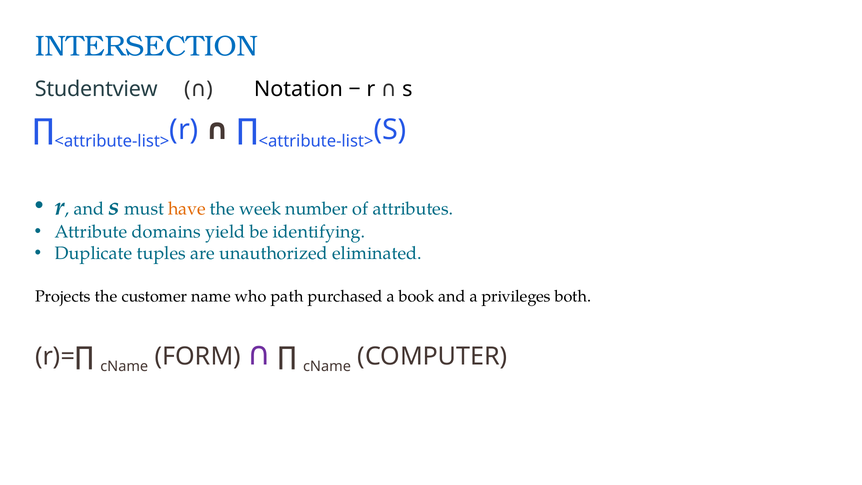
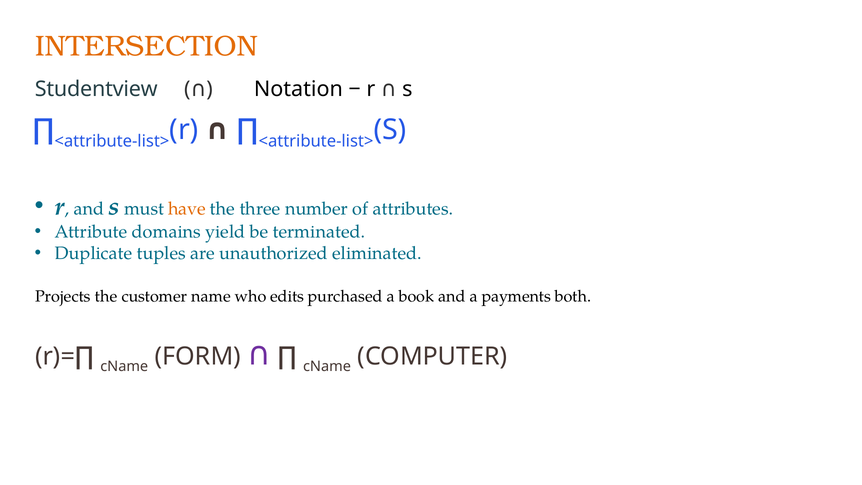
INTERSECTION colour: blue -> orange
week: week -> three
identifying: identifying -> terminated
path: path -> edits
privileges: privileges -> payments
